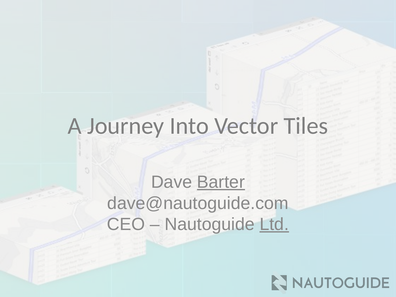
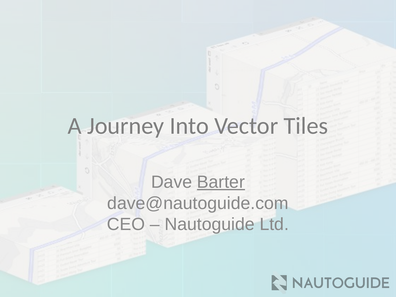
Ltd underline: present -> none
